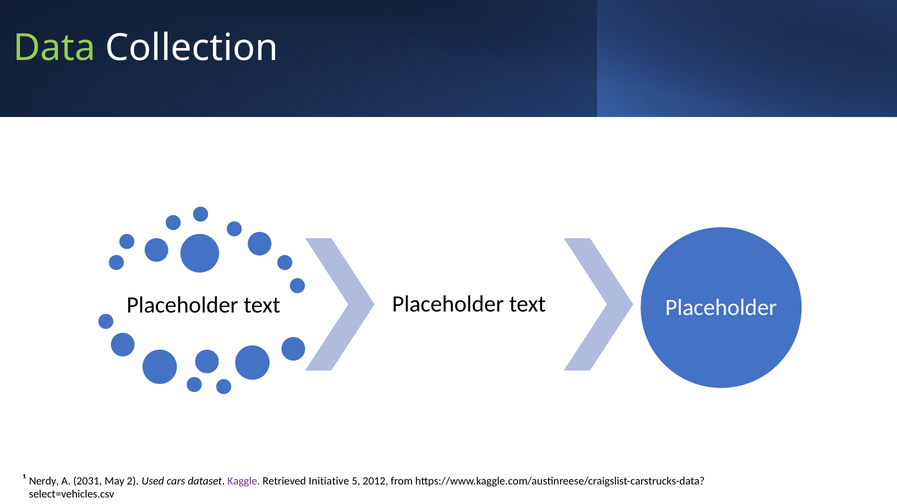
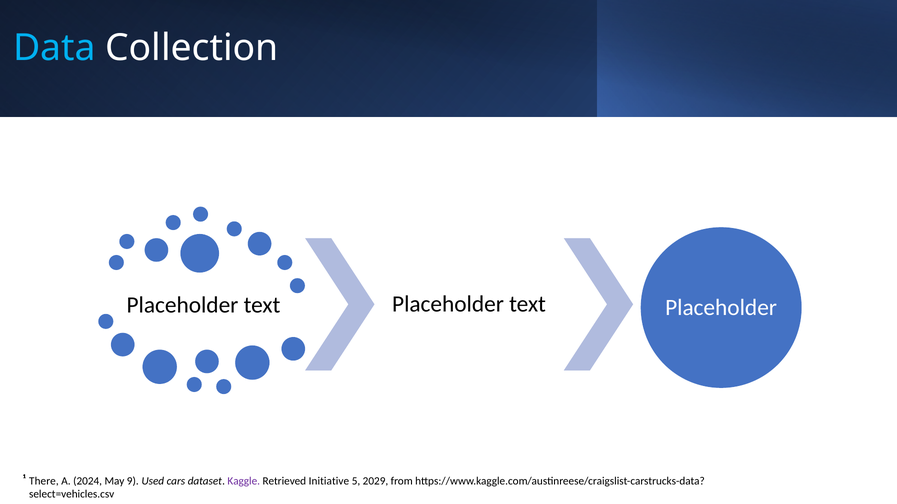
Data colour: light green -> light blue
Nerdy: Nerdy -> There
2031: 2031 -> 2024
2: 2 -> 9
2012: 2012 -> 2029
